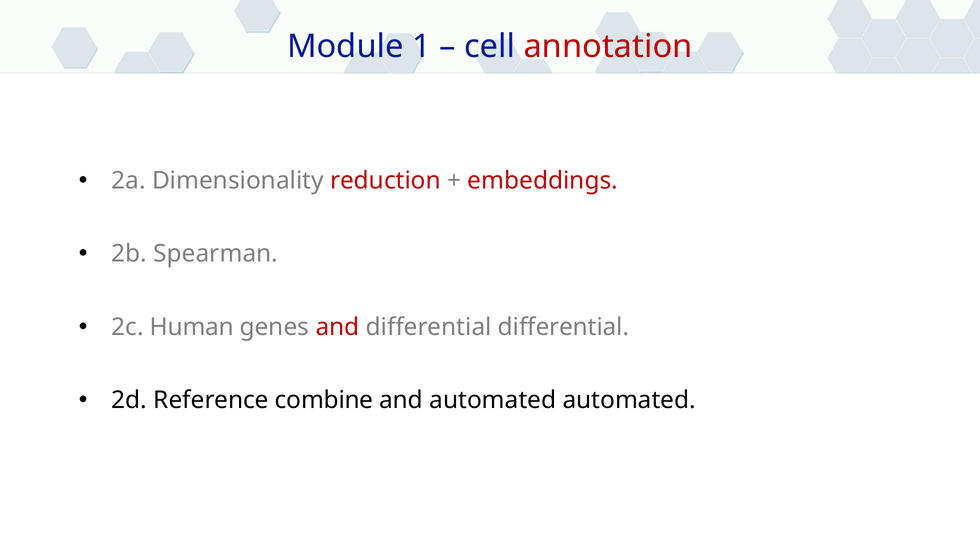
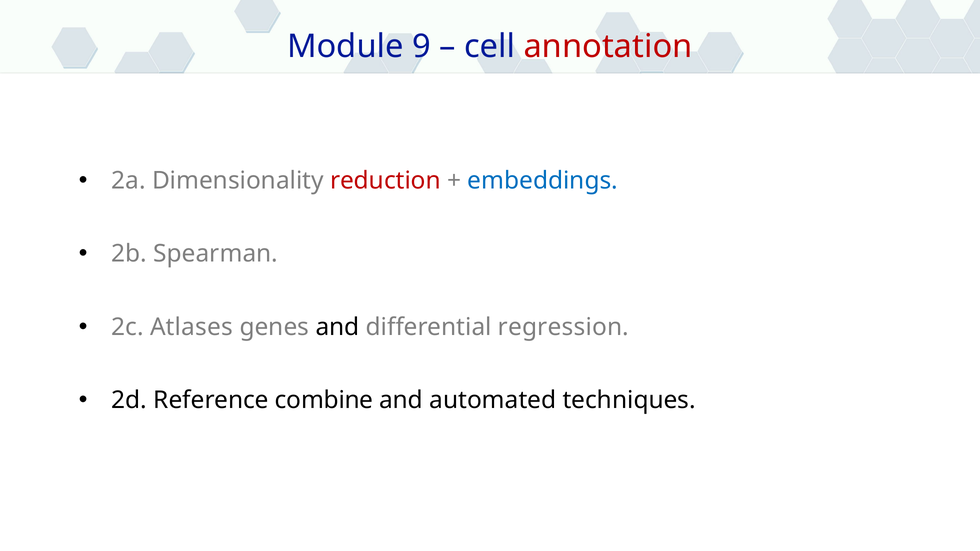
1: 1 -> 9
embeddings colour: red -> blue
Human: Human -> Atlases
and at (337, 327) colour: red -> black
differential differential: differential -> regression
automated automated: automated -> techniques
